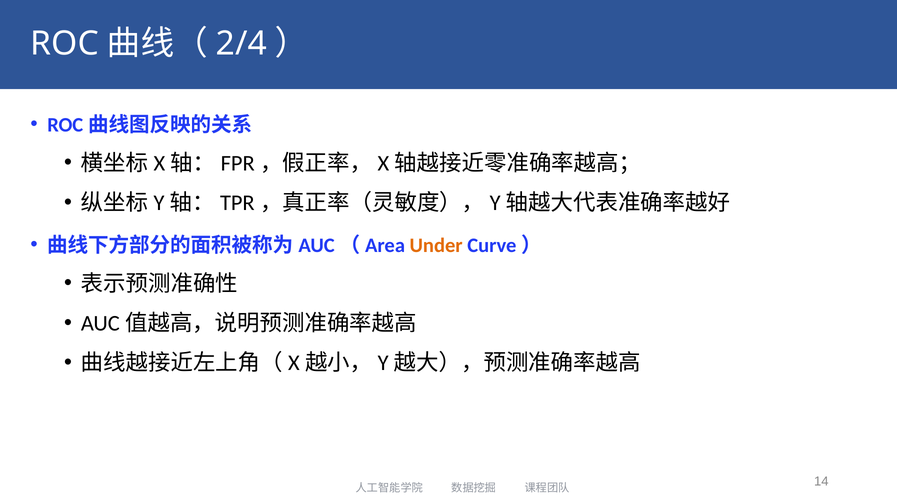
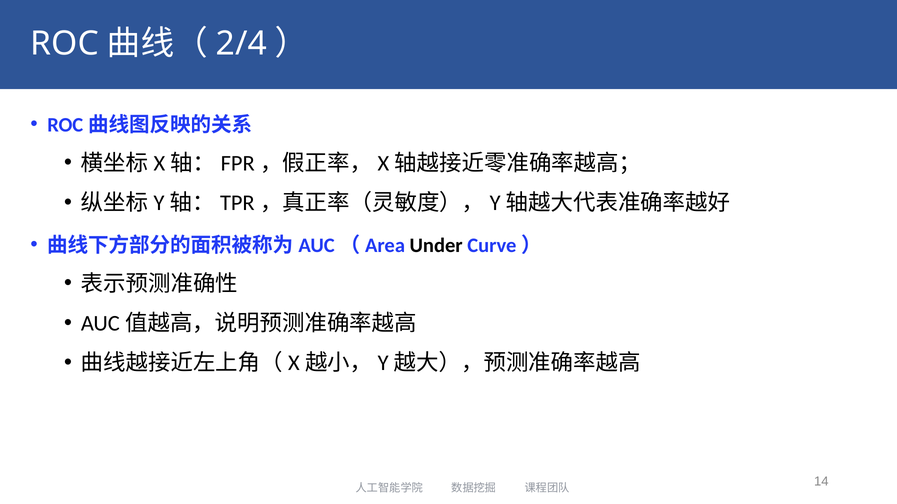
Under colour: orange -> black
